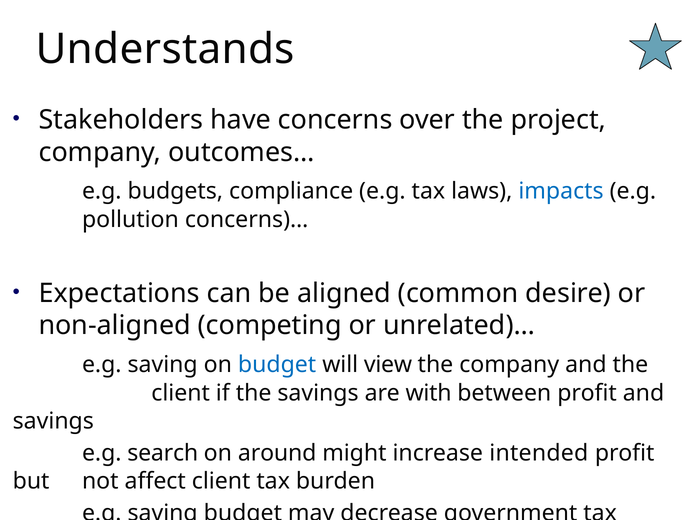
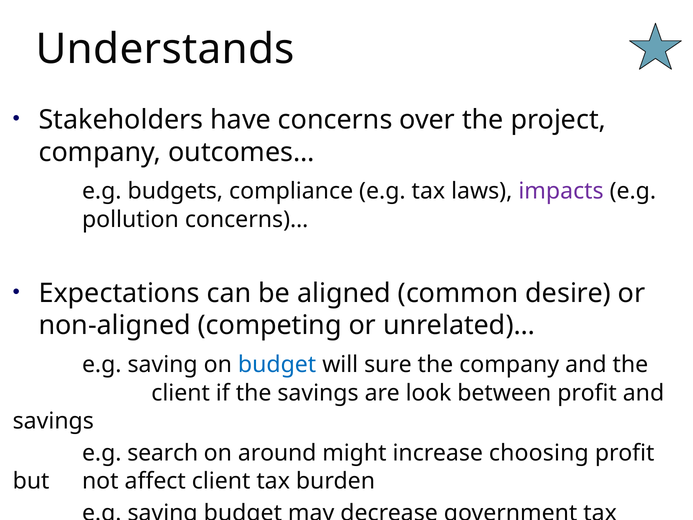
impacts colour: blue -> purple
view: view -> sure
with: with -> look
intended: intended -> choosing
